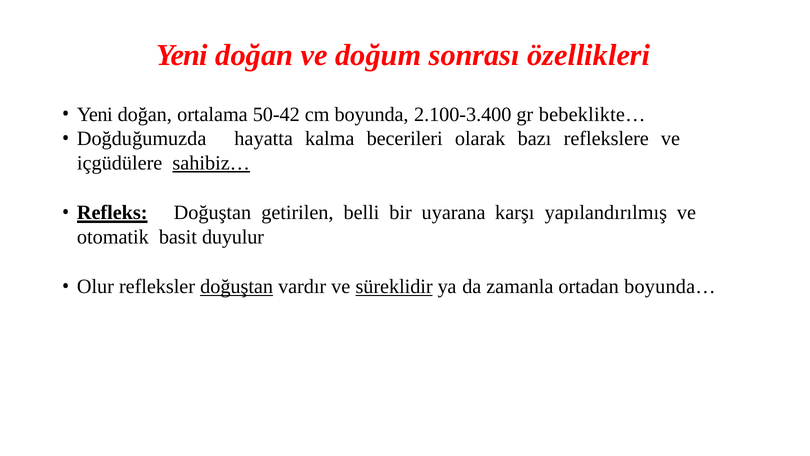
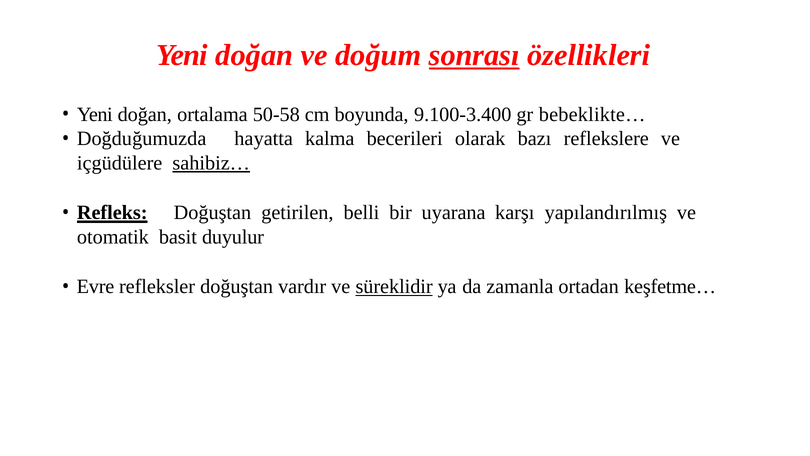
sonrası underline: none -> present
50-42: 50-42 -> 50-58
2.100-3.400: 2.100-3.400 -> 9.100-3.400
Olur: Olur -> Evre
doğuştan at (237, 287) underline: present -> none
boyunda…: boyunda… -> keşfetme…
